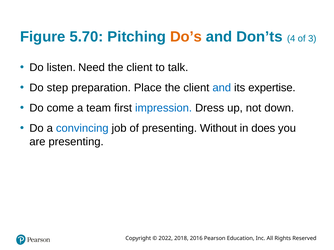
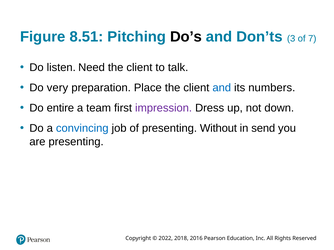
5.70: 5.70 -> 8.51
Do’s colour: orange -> black
4: 4 -> 3
3: 3 -> 7
step: step -> very
expertise: expertise -> numbers
come: come -> entire
impression colour: blue -> purple
does: does -> send
